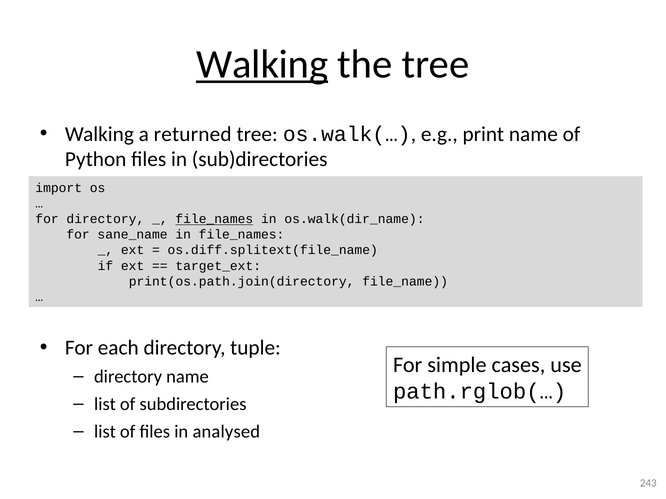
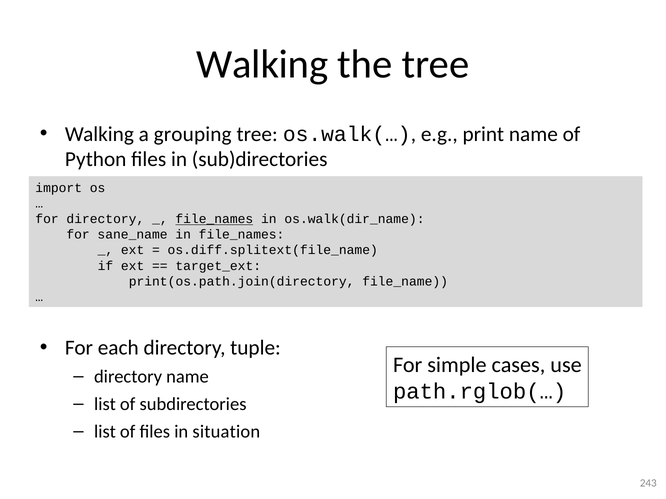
Walking at (262, 64) underline: present -> none
returned: returned -> grouping
analysed: analysed -> situation
